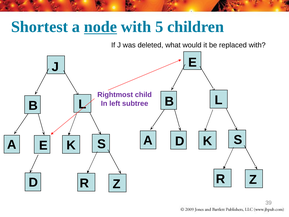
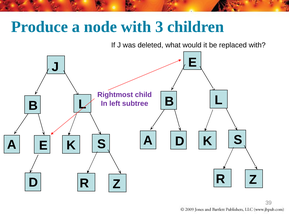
Shortest: Shortest -> Produce
node underline: present -> none
5: 5 -> 3
